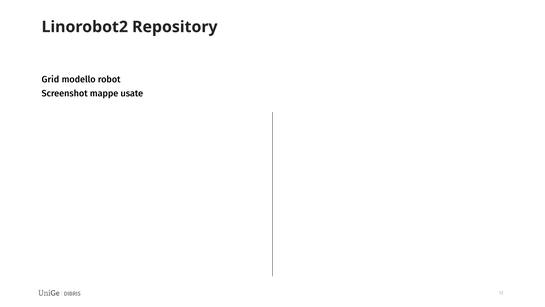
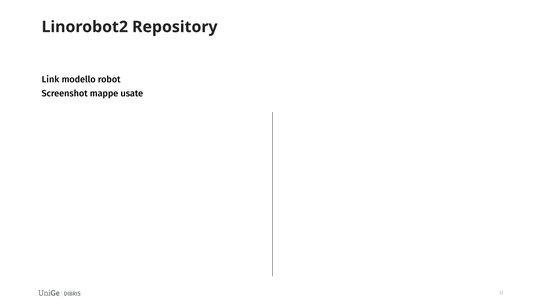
Grid: Grid -> Link
